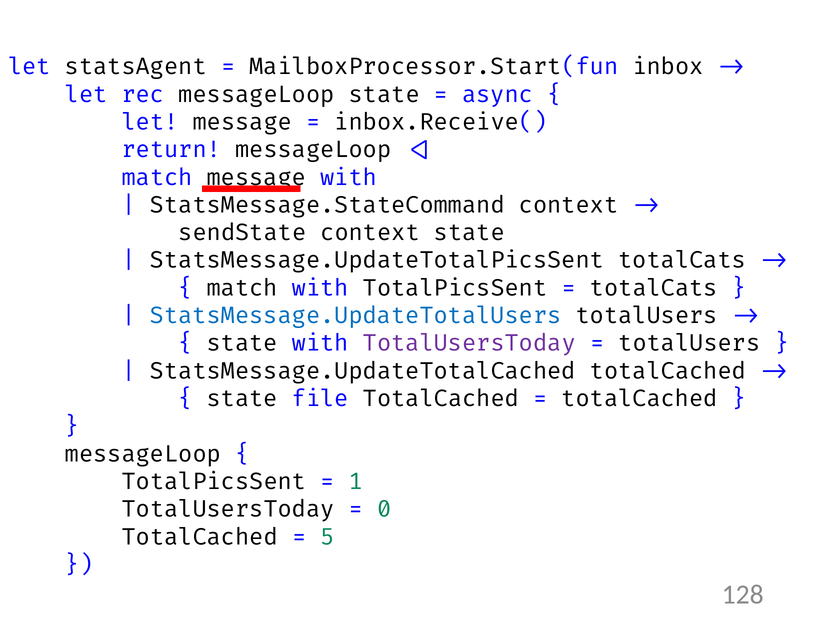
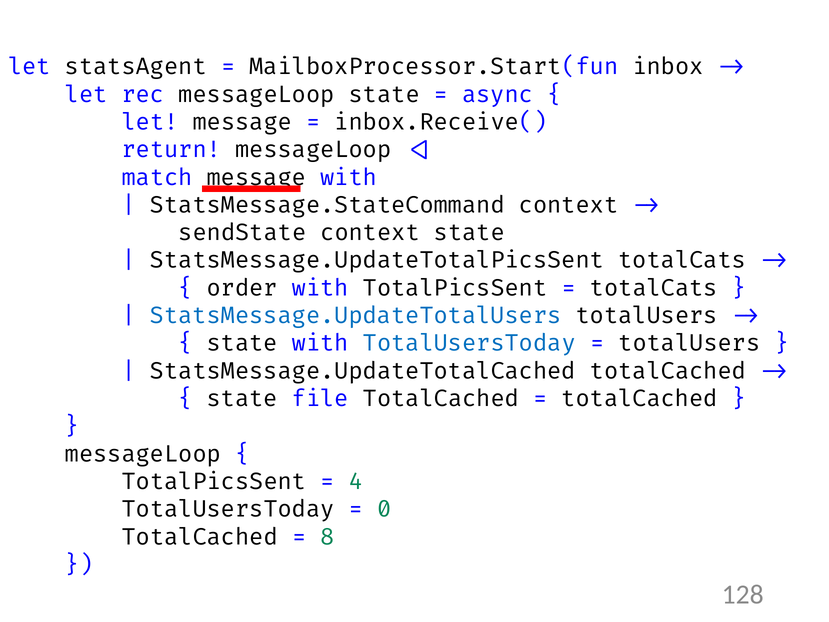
match at (242, 288): match -> order
TotalUsersToday at (469, 343) colour: purple -> blue
1: 1 -> 4
5: 5 -> 8
